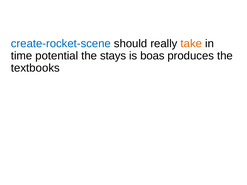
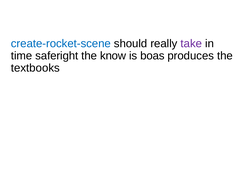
take colour: orange -> purple
potential: potential -> saferight
stays: stays -> know
